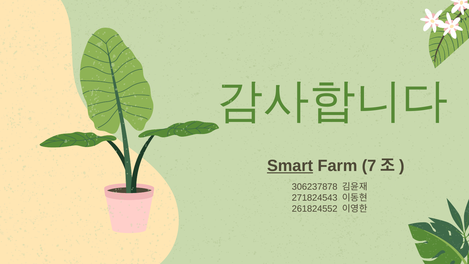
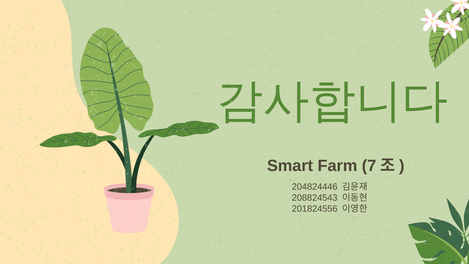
Smart underline: present -> none
306237878: 306237878 -> 204824446
271824543: 271824543 -> 208824543
261824552: 261824552 -> 201824556
